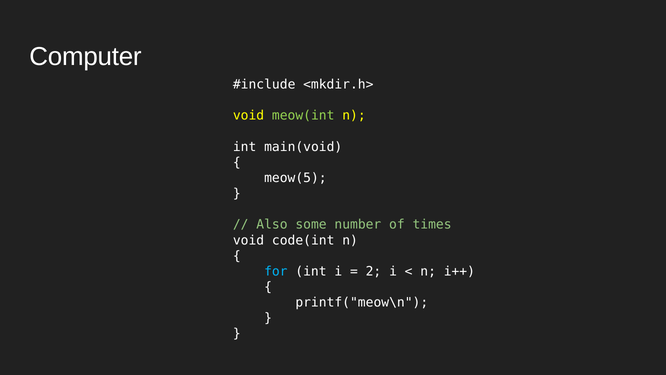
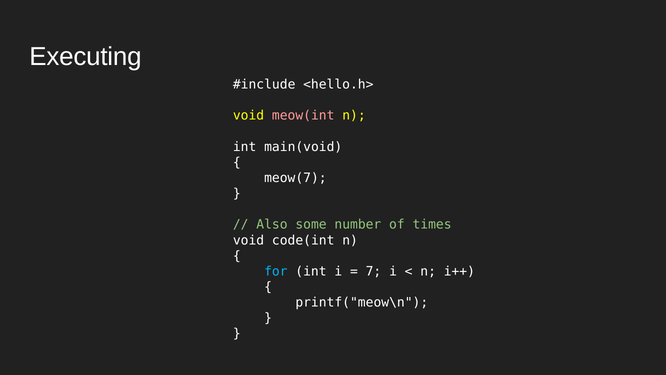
Computer: Computer -> Executing
<mkdir.h>: <mkdir.h> -> <hello.h>
meow(int colour: light green -> pink
meow(5: meow(5 -> meow(7
2: 2 -> 7
